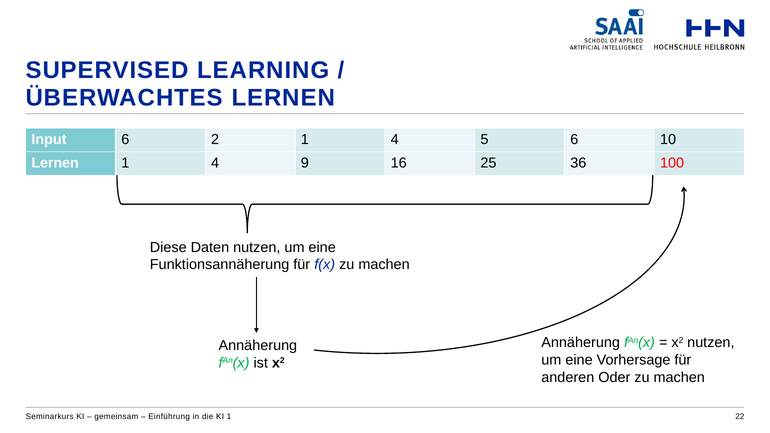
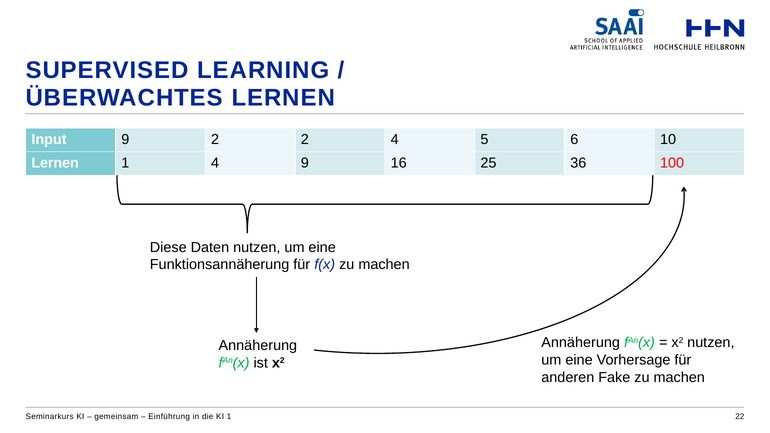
Input 6: 6 -> 9
2 1: 1 -> 2
Oder: Oder -> Fake
